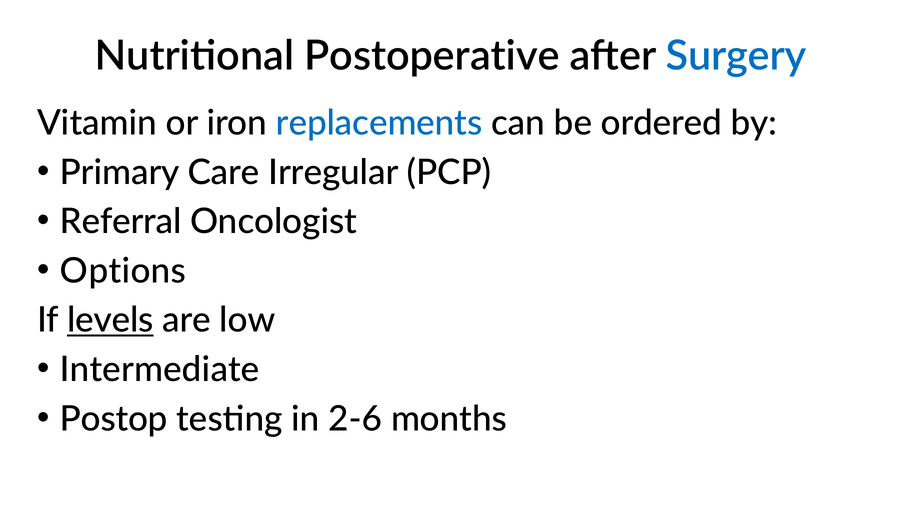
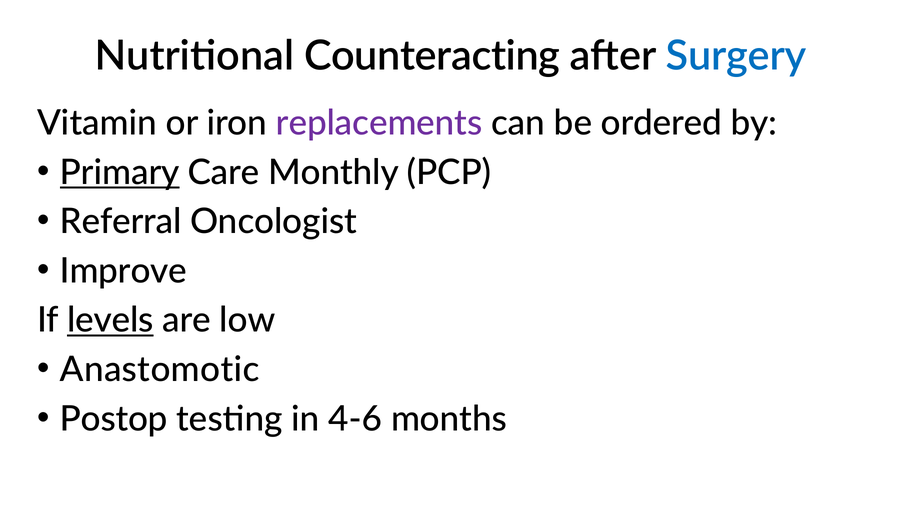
Postoperative: Postoperative -> Counteracting
replacements colour: blue -> purple
Primary underline: none -> present
Irregular: Irregular -> Monthly
Options: Options -> Improve
Intermediate: Intermediate -> Anastomotic
2-6: 2-6 -> 4-6
